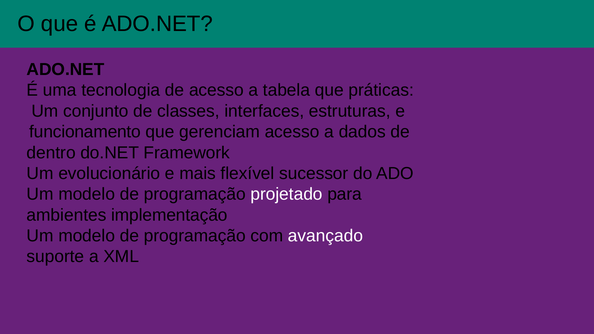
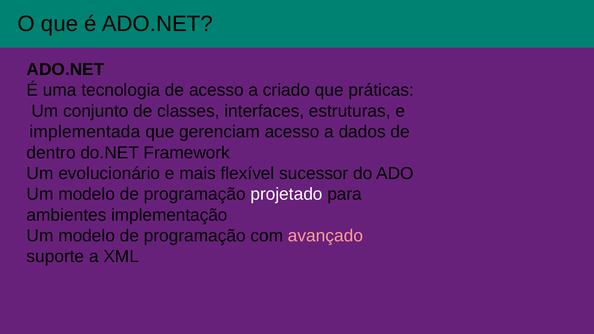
tabela: tabela -> criado
funcionamento: funcionamento -> implementada
avançado colour: white -> pink
